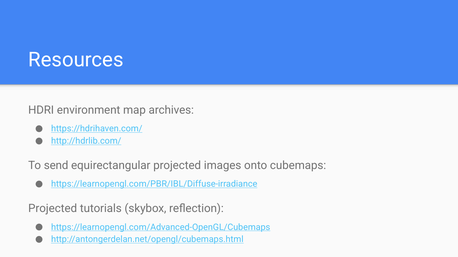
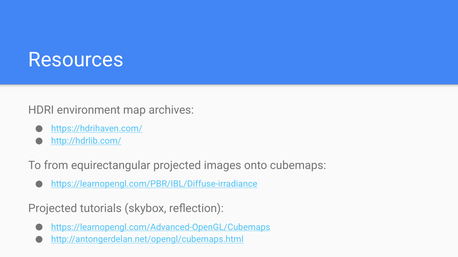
send: send -> from
